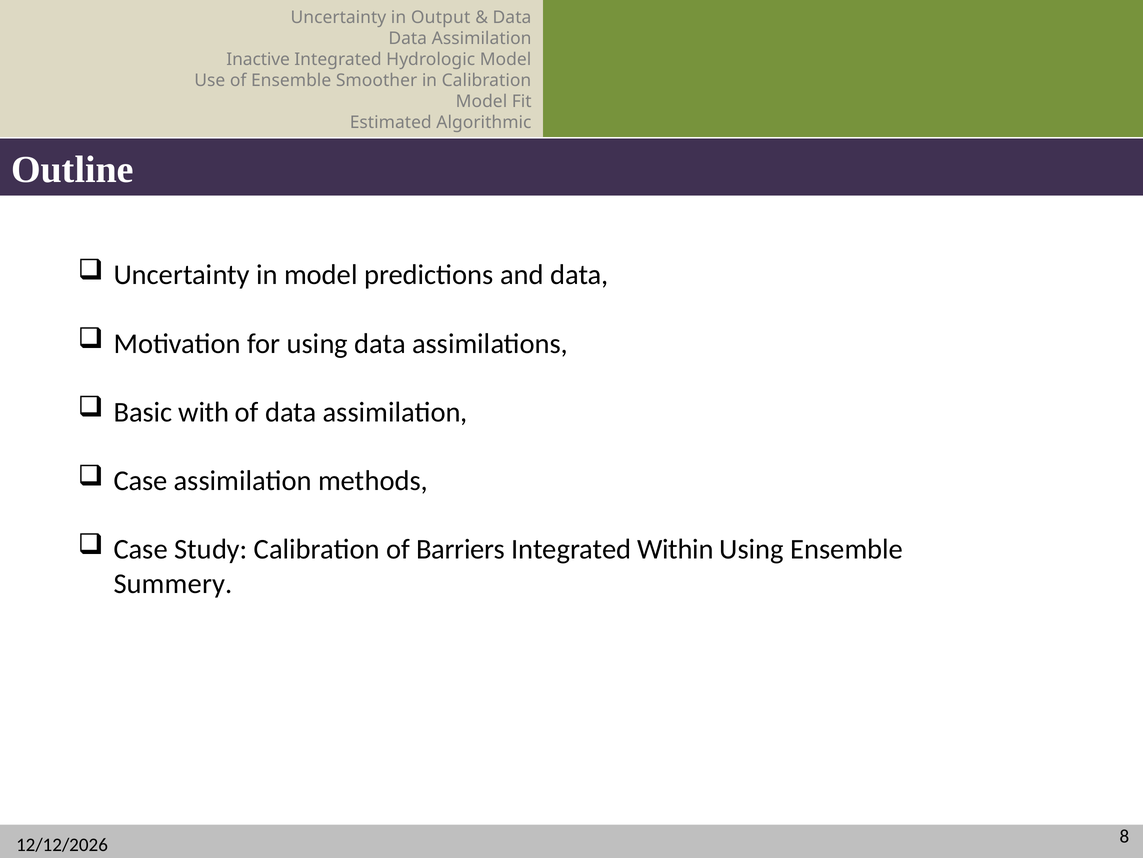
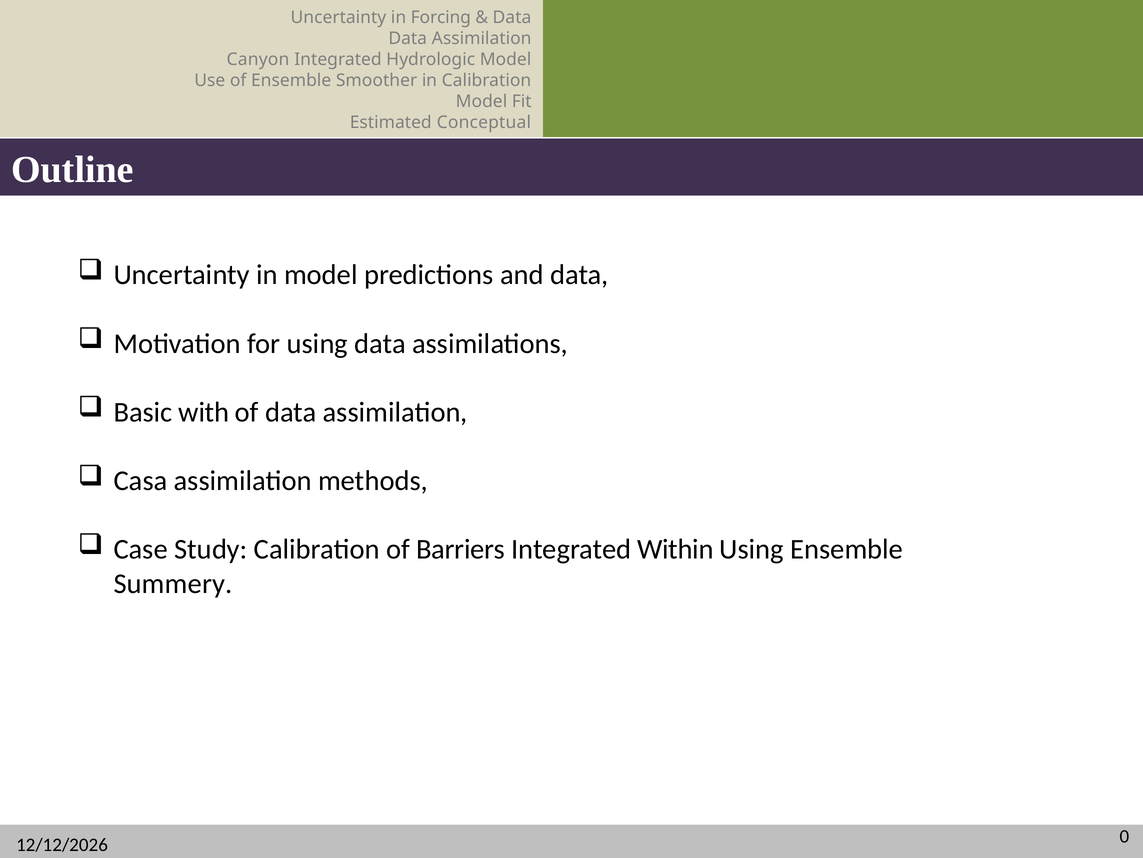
Output: Output -> Forcing
Inactive: Inactive -> Canyon
Algorithmic: Algorithmic -> Conceptual
Case at (141, 480): Case -> Casa
8: 8 -> 0
